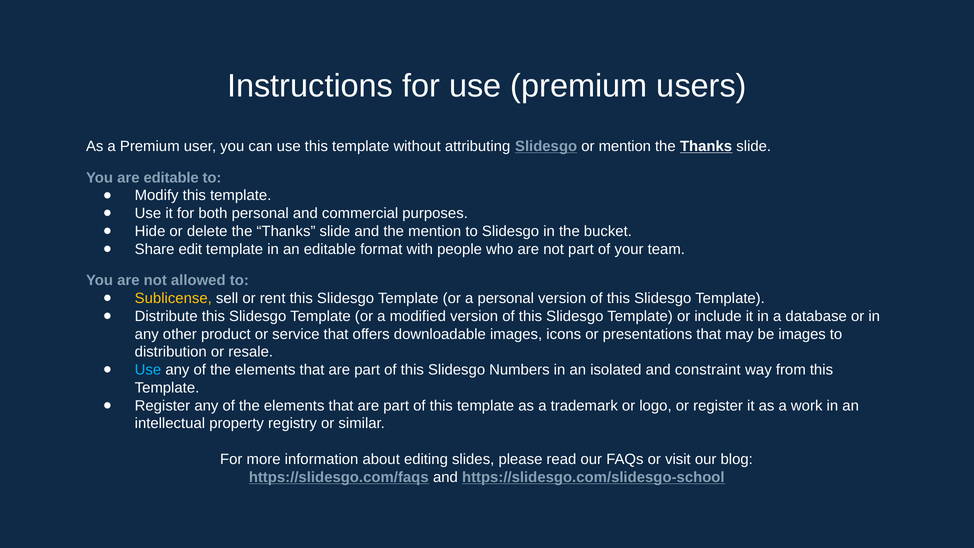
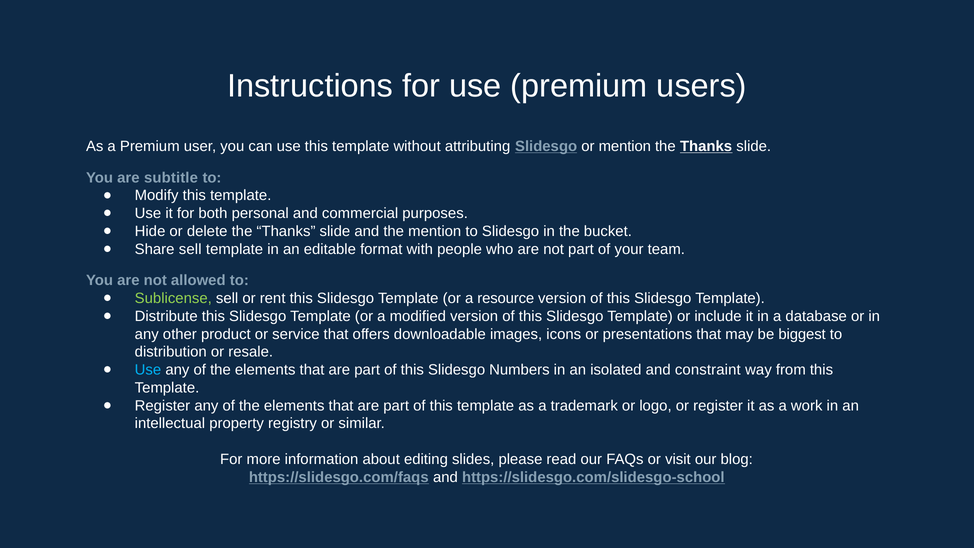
are editable: editable -> subtitle
Share edit: edit -> sell
Sublicense colour: yellow -> light green
a personal: personal -> resource
be images: images -> biggest
